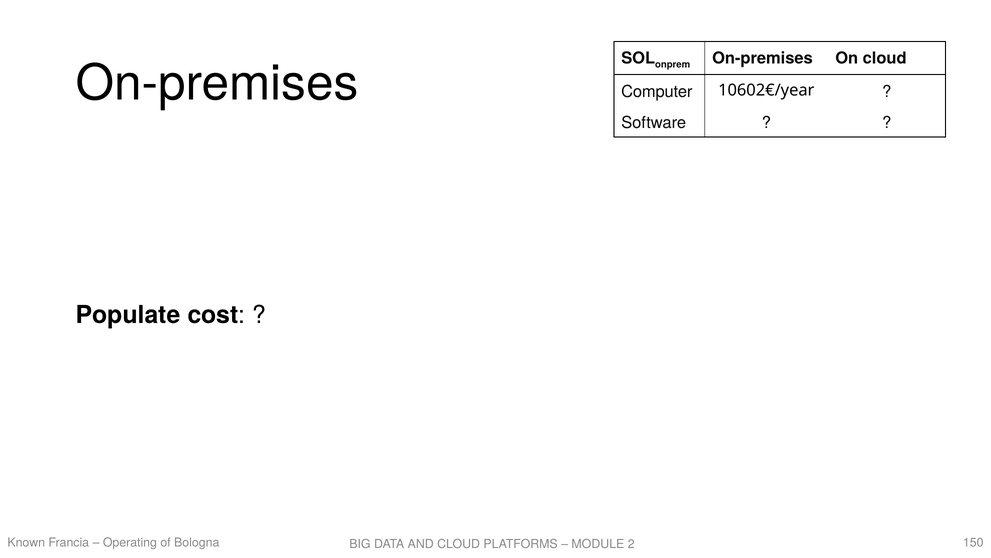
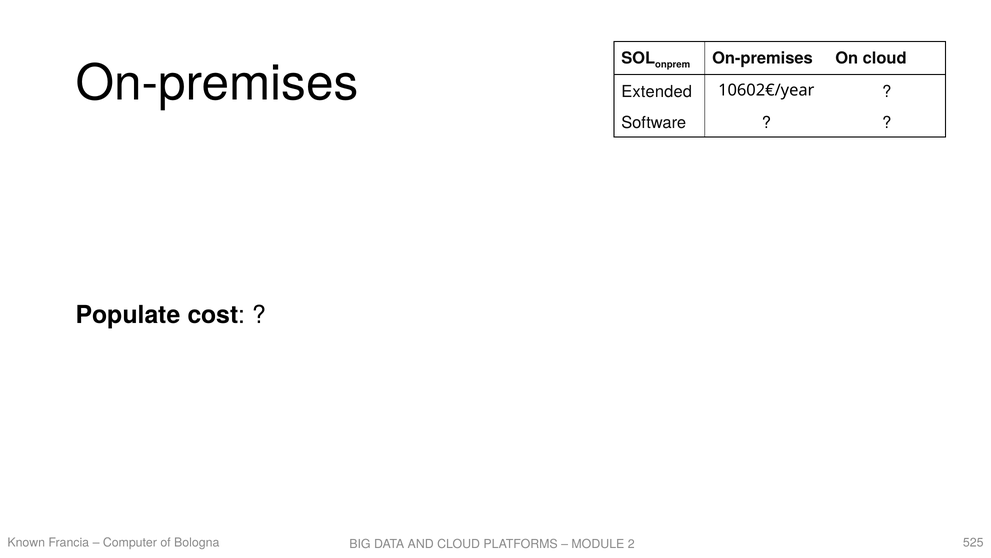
Computer: Computer -> Extended
Operating: Operating -> Computer
150: 150 -> 525
